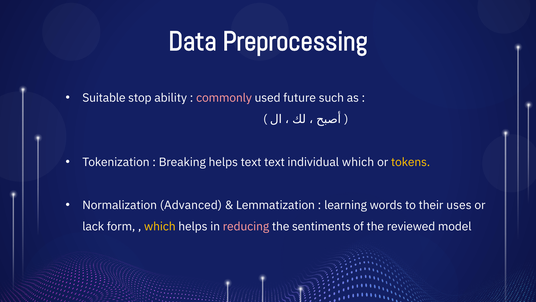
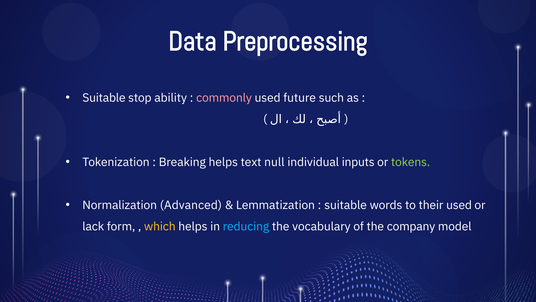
text text: text -> null
individual which: which -> inputs
tokens colour: yellow -> light green
learning at (346, 205): learning -> suitable
their uses: uses -> used
reducing colour: pink -> light blue
sentiments: sentiments -> vocabulary
reviewed: reviewed -> company
